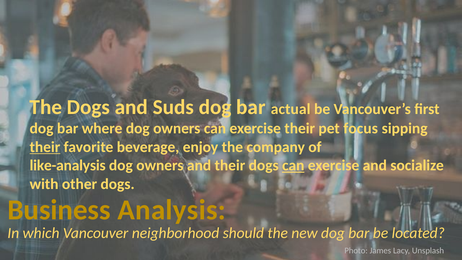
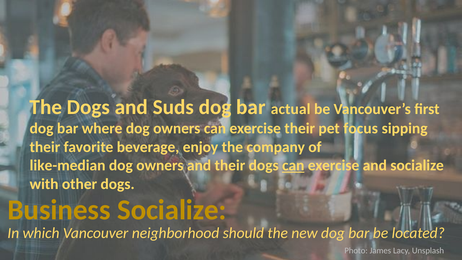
their at (45, 147) underline: present -> none
like-analysis: like-analysis -> like-median
Business Analysis: Analysis -> Socialize
